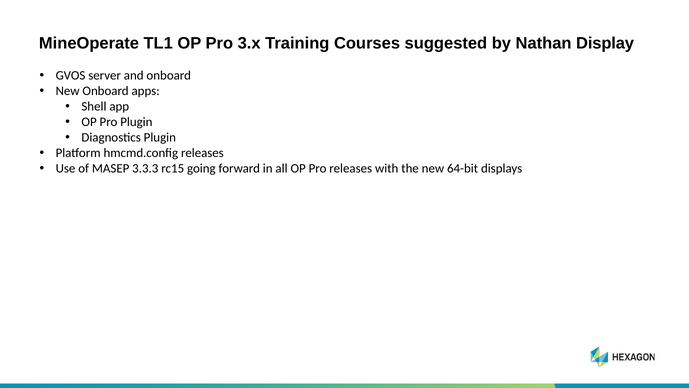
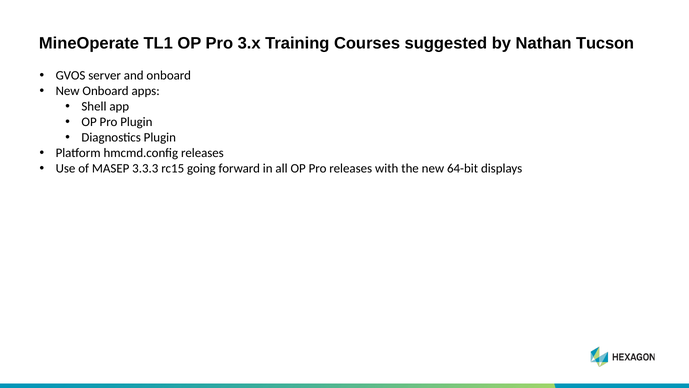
Display: Display -> Tucson
